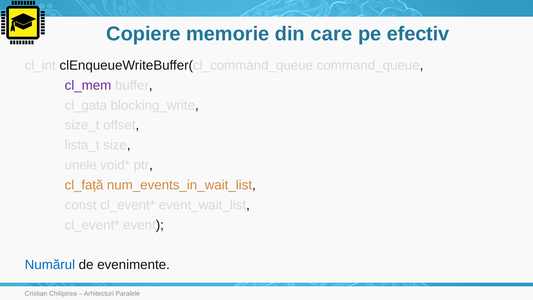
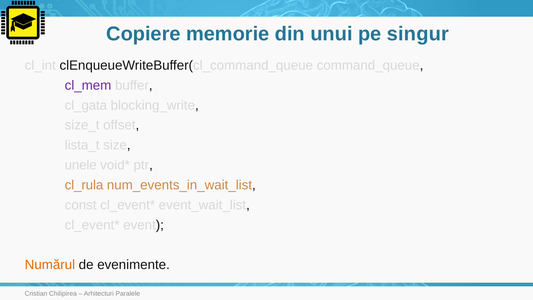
care: care -> unui
efectiv: efectiv -> singur
cl_față: cl_față -> cl_rula
Numărul colour: blue -> orange
